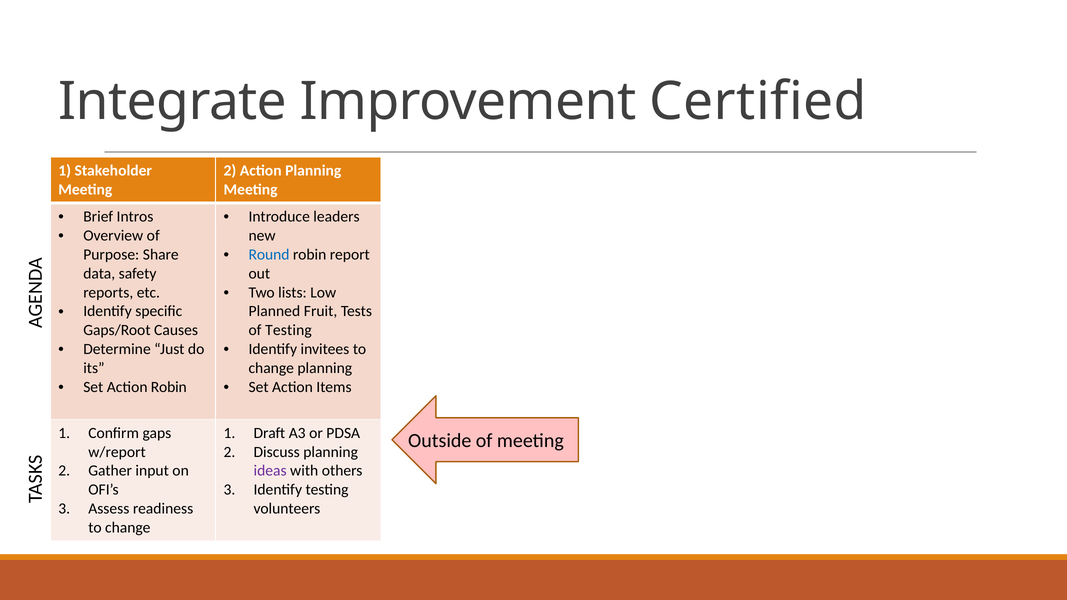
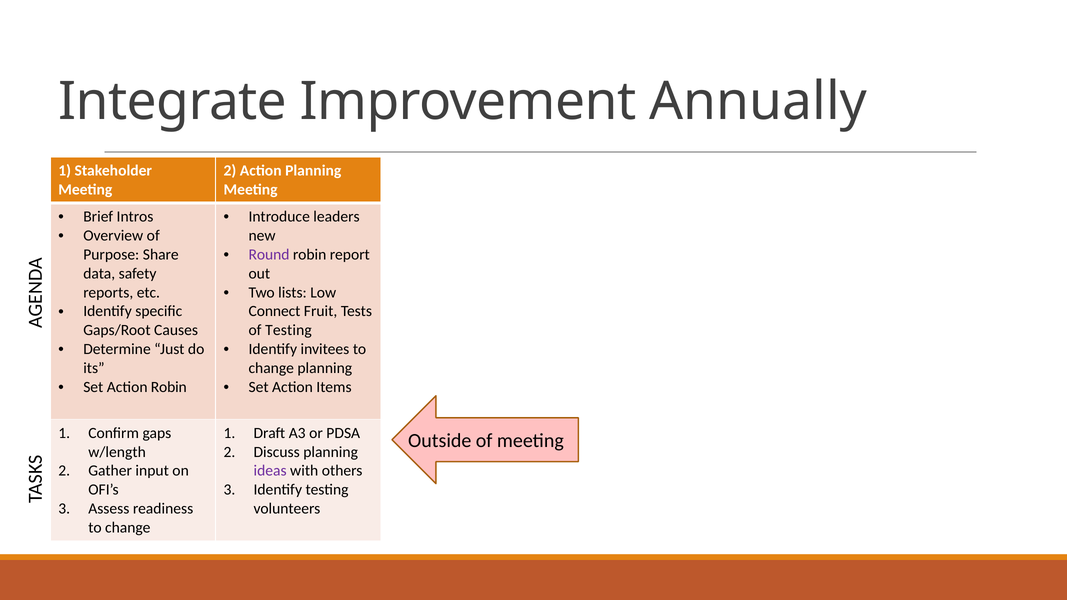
Certified: Certified -> Annually
Round colour: blue -> purple
Planned: Planned -> Connect
w/report: w/report -> w/length
